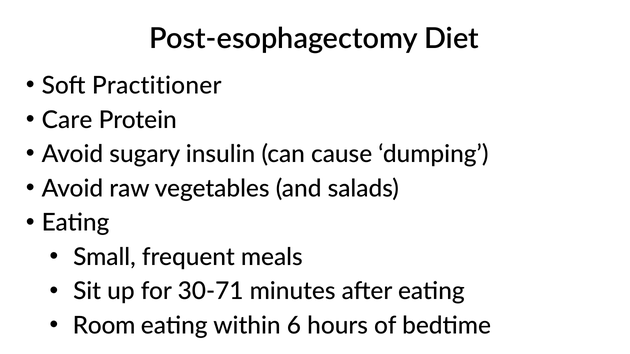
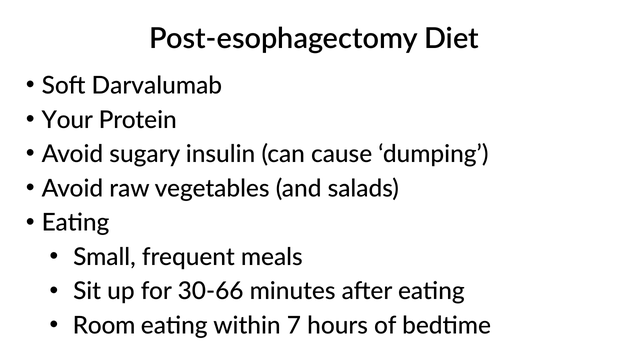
Practitioner: Practitioner -> Darvalumab
Care: Care -> Your
30-71: 30-71 -> 30-66
6: 6 -> 7
